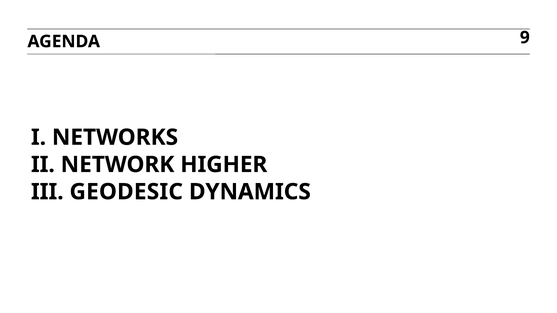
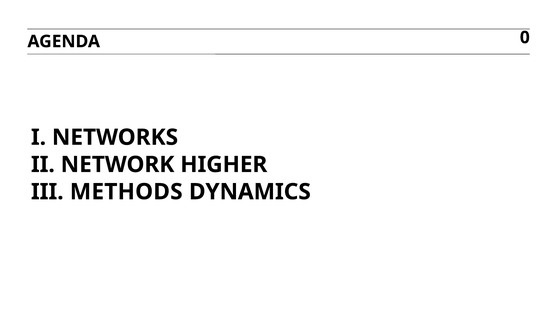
9: 9 -> 0
GEODESIC: GEODESIC -> METHODS
